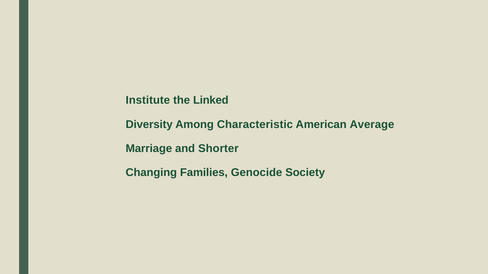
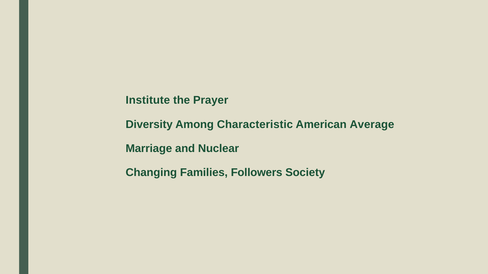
Linked: Linked -> Prayer
Shorter: Shorter -> Nuclear
Genocide: Genocide -> Followers
